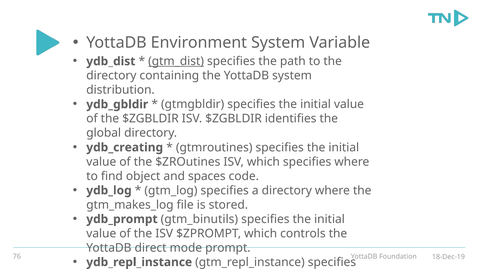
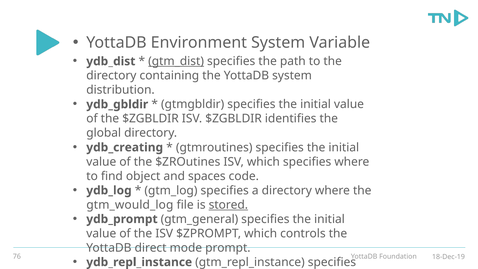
gtm_makes_log: gtm_makes_log -> gtm_would_log
stored underline: none -> present
gtm_binutils: gtm_binutils -> gtm_general
